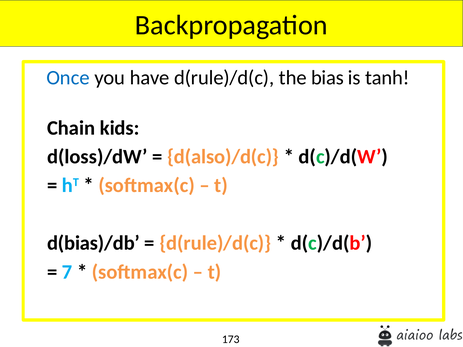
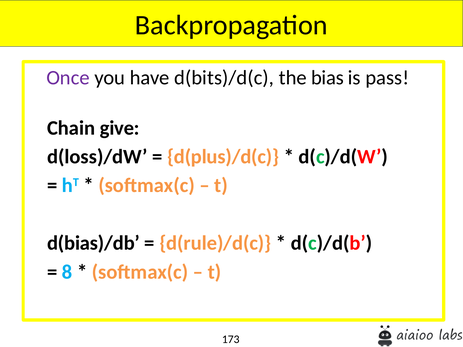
Once colour: blue -> purple
have d(rule)/d(c: d(rule)/d(c -> d(bits)/d(c
tanh: tanh -> pass
kids: kids -> give
d(also)/d(c: d(also)/d(c -> d(plus)/d(c
7: 7 -> 8
